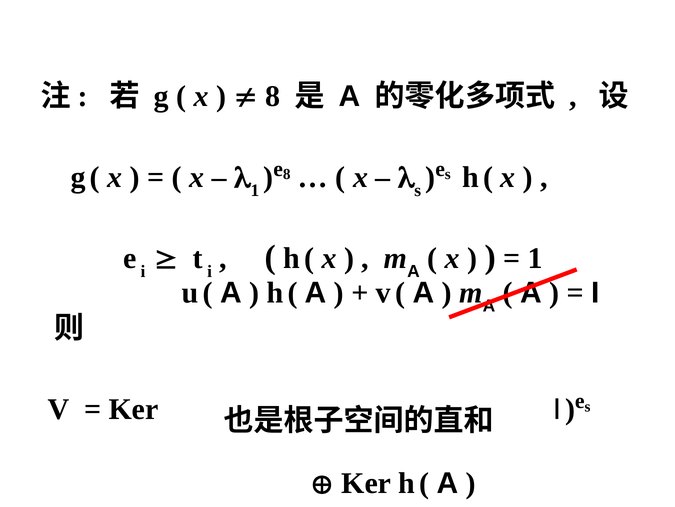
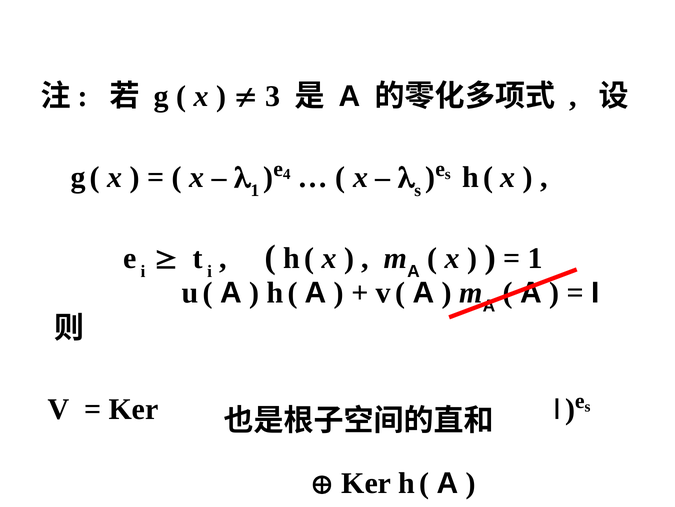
8 at (273, 96): 8 -> 3
e 8: 8 -> 4
